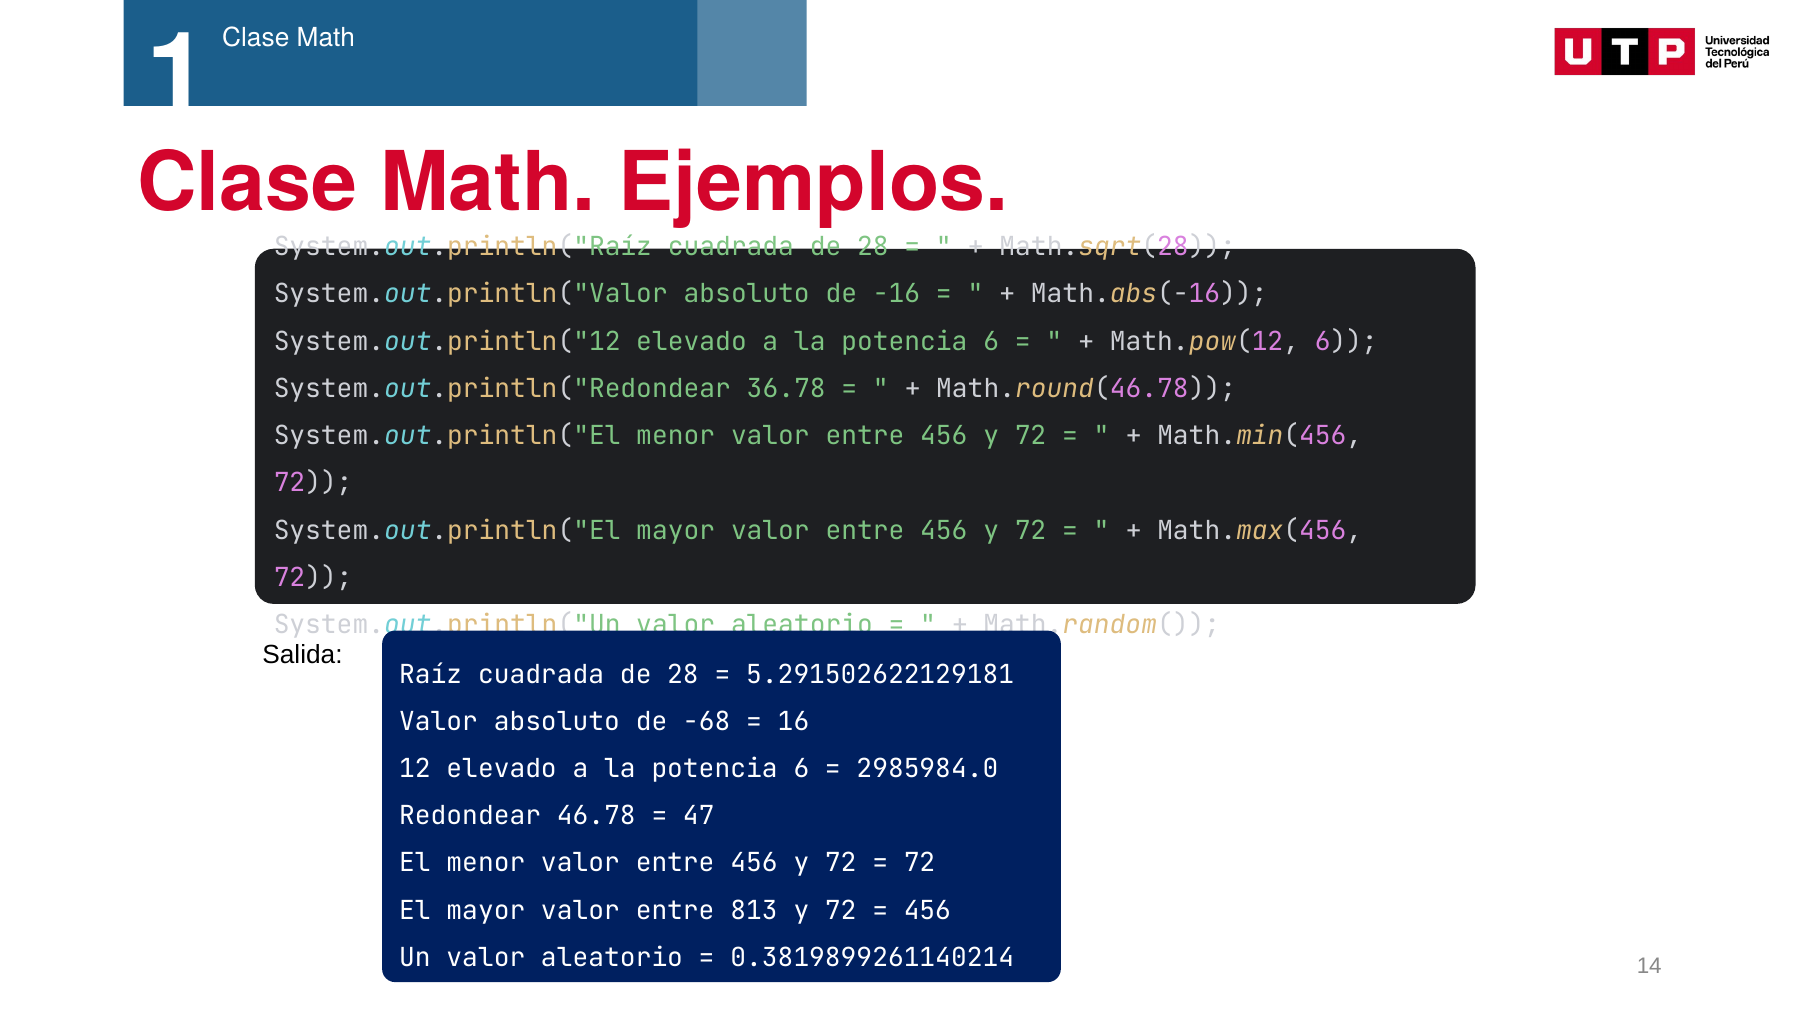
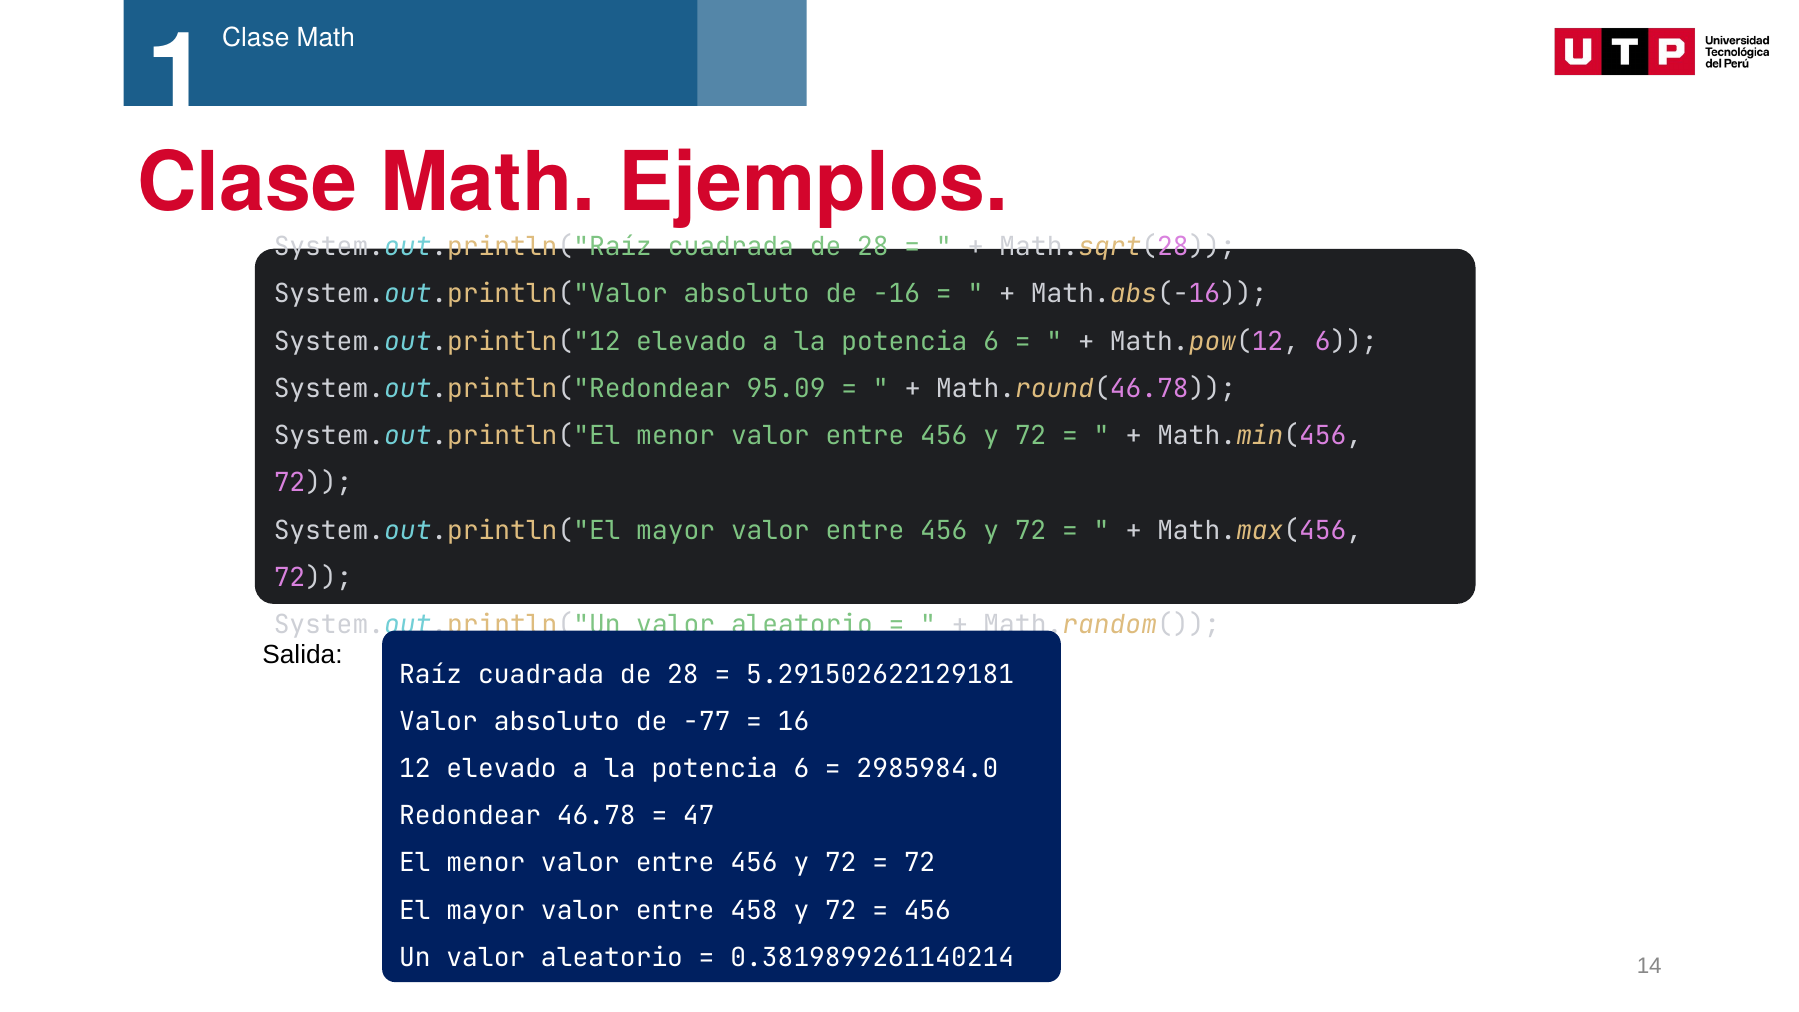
36.78: 36.78 -> 95.09
-68: -68 -> -77
813: 813 -> 458
